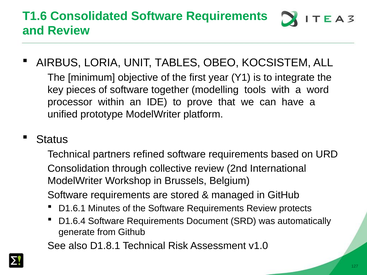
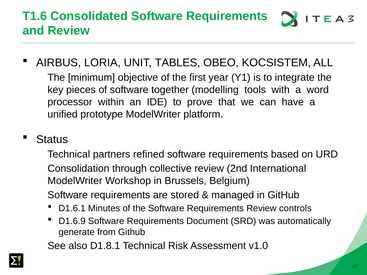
protects: protects -> controls
D1.6.4: D1.6.4 -> D1.6.9
